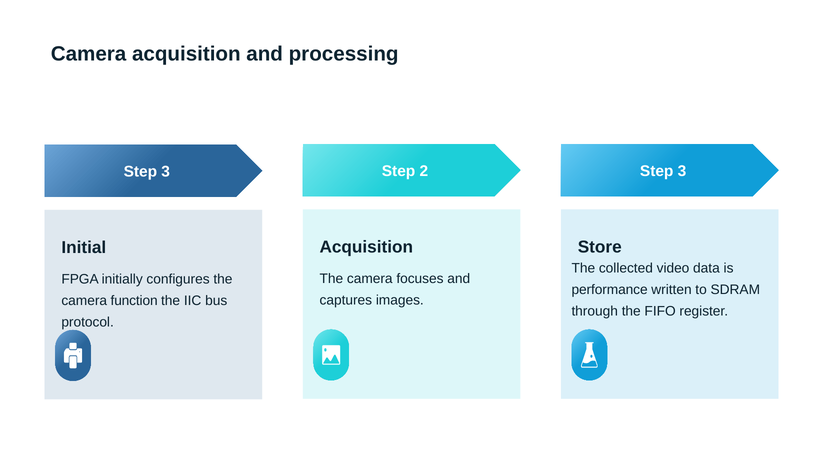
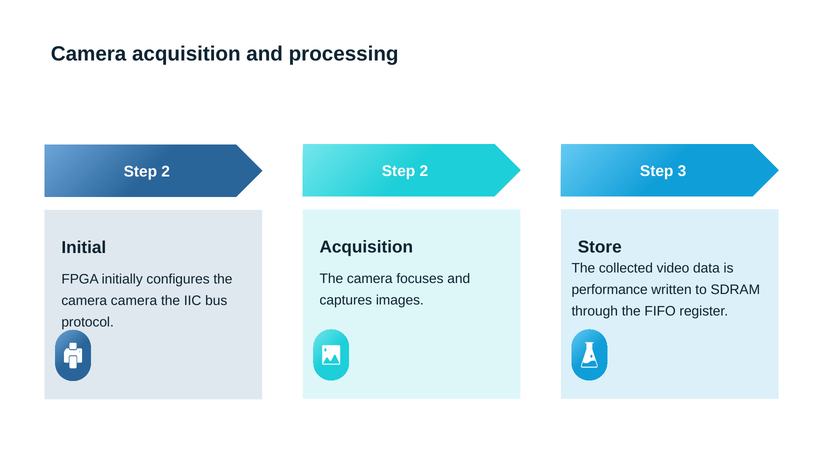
3 at (166, 172): 3 -> 2
camera function: function -> camera
